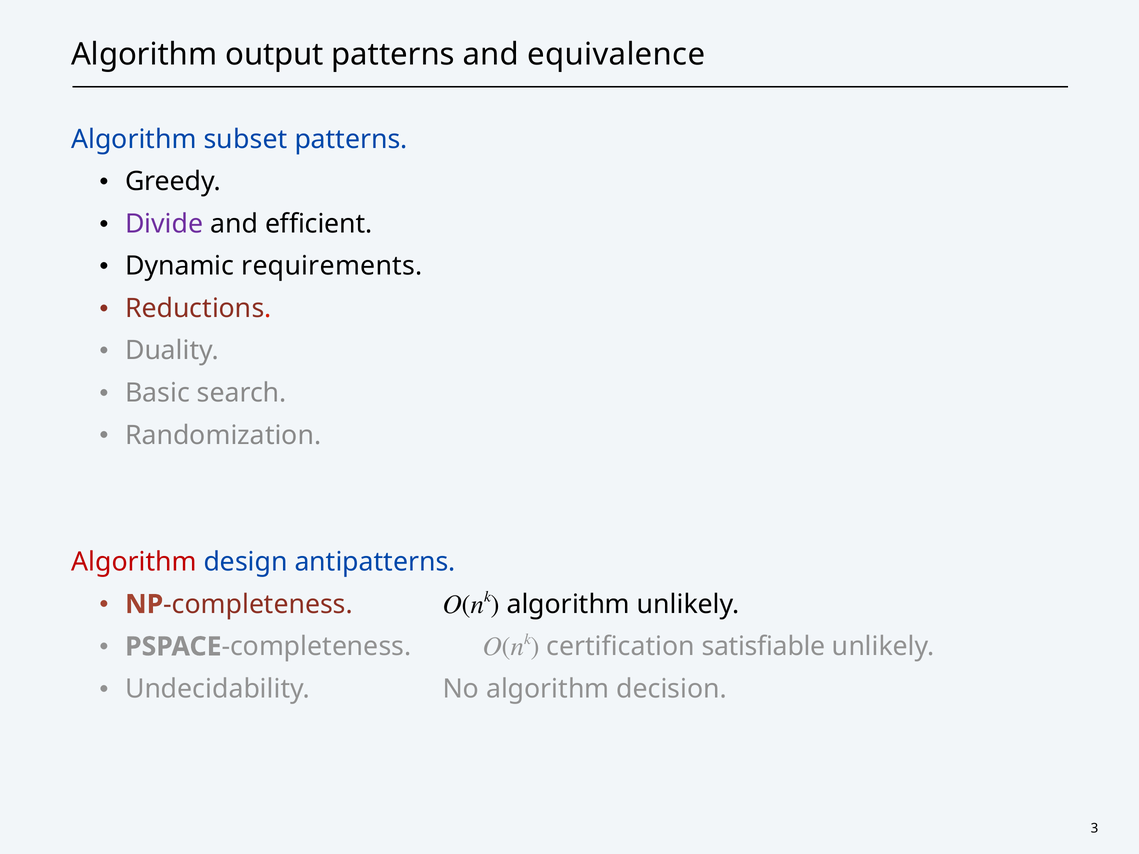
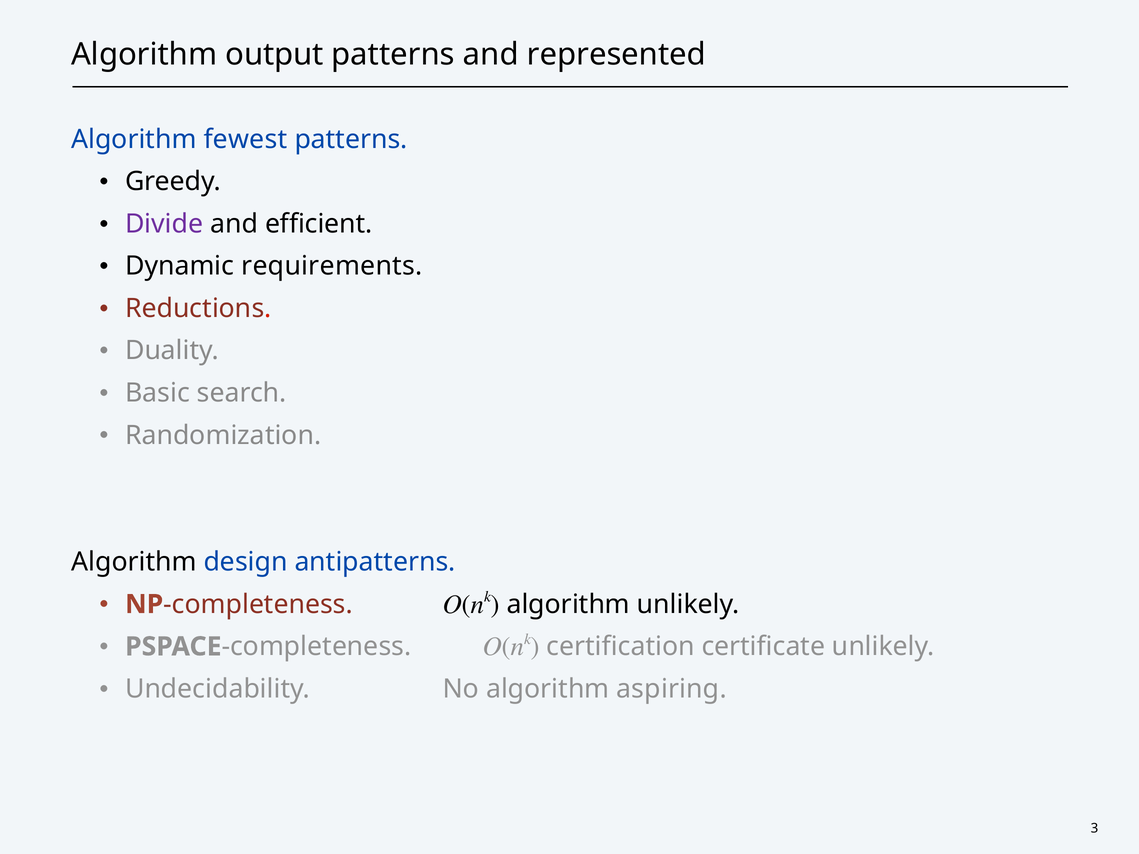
equivalence: equivalence -> represented
subset: subset -> fewest
Algorithm at (134, 562) colour: red -> black
satisfiable: satisfiable -> certificate
decision: decision -> aspiring
